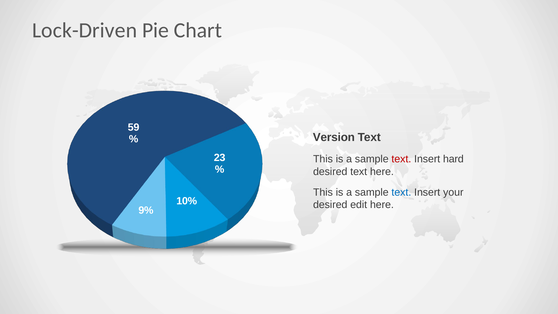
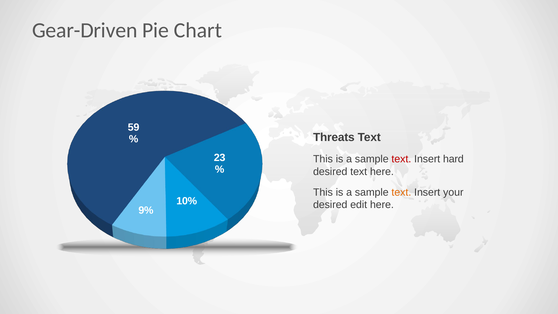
Lock-Driven: Lock-Driven -> Gear-Driven
Version: Version -> Threats
text at (401, 192) colour: blue -> orange
